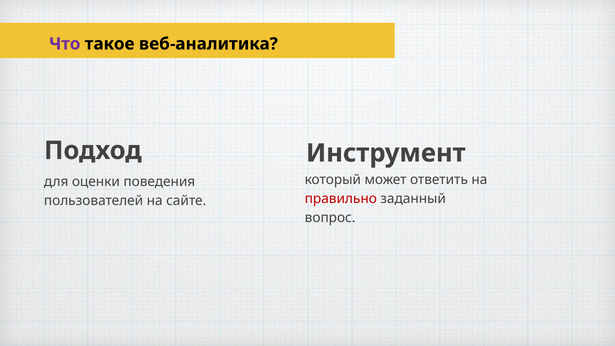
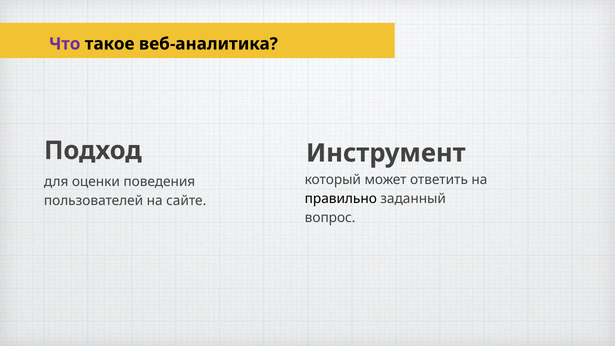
правильно colour: red -> black
